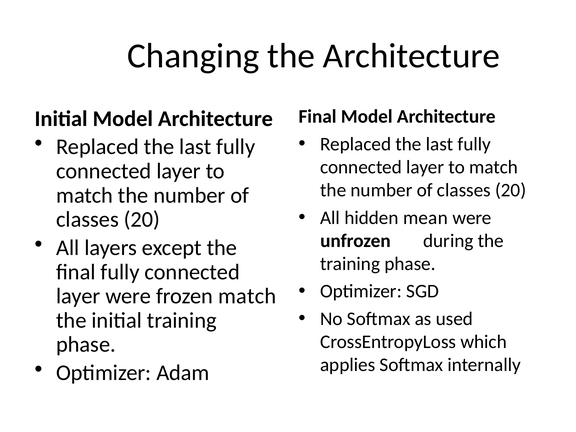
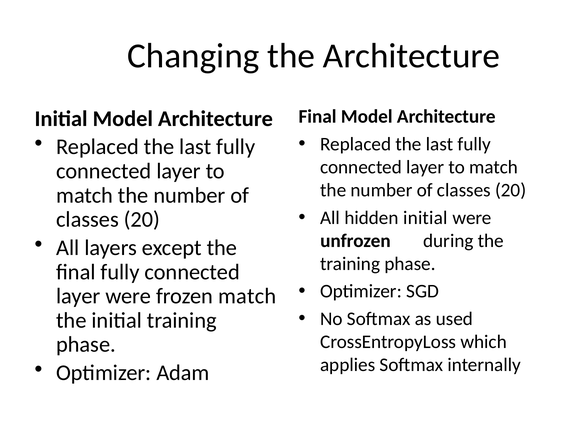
hidden mean: mean -> initial
